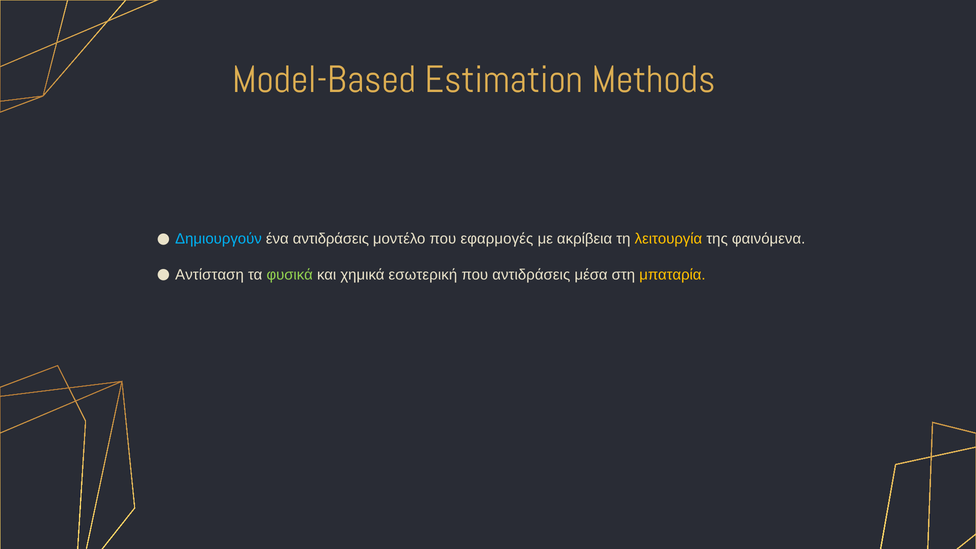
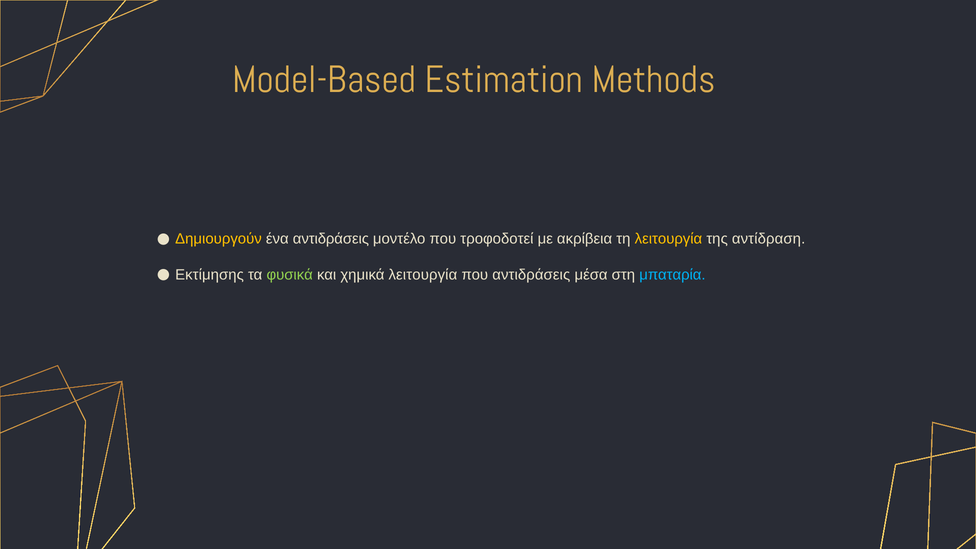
Δημιουργούν colour: light blue -> yellow
εφαρμογές: εφαρμογές -> τροφοδοτεί
φαινόμενα: φαινόμενα -> αντίδραση
Αντίσταση: Αντίσταση -> Εκτίμησης
χημικά εσωτερική: εσωτερική -> λειτουργία
μπαταρία colour: yellow -> light blue
